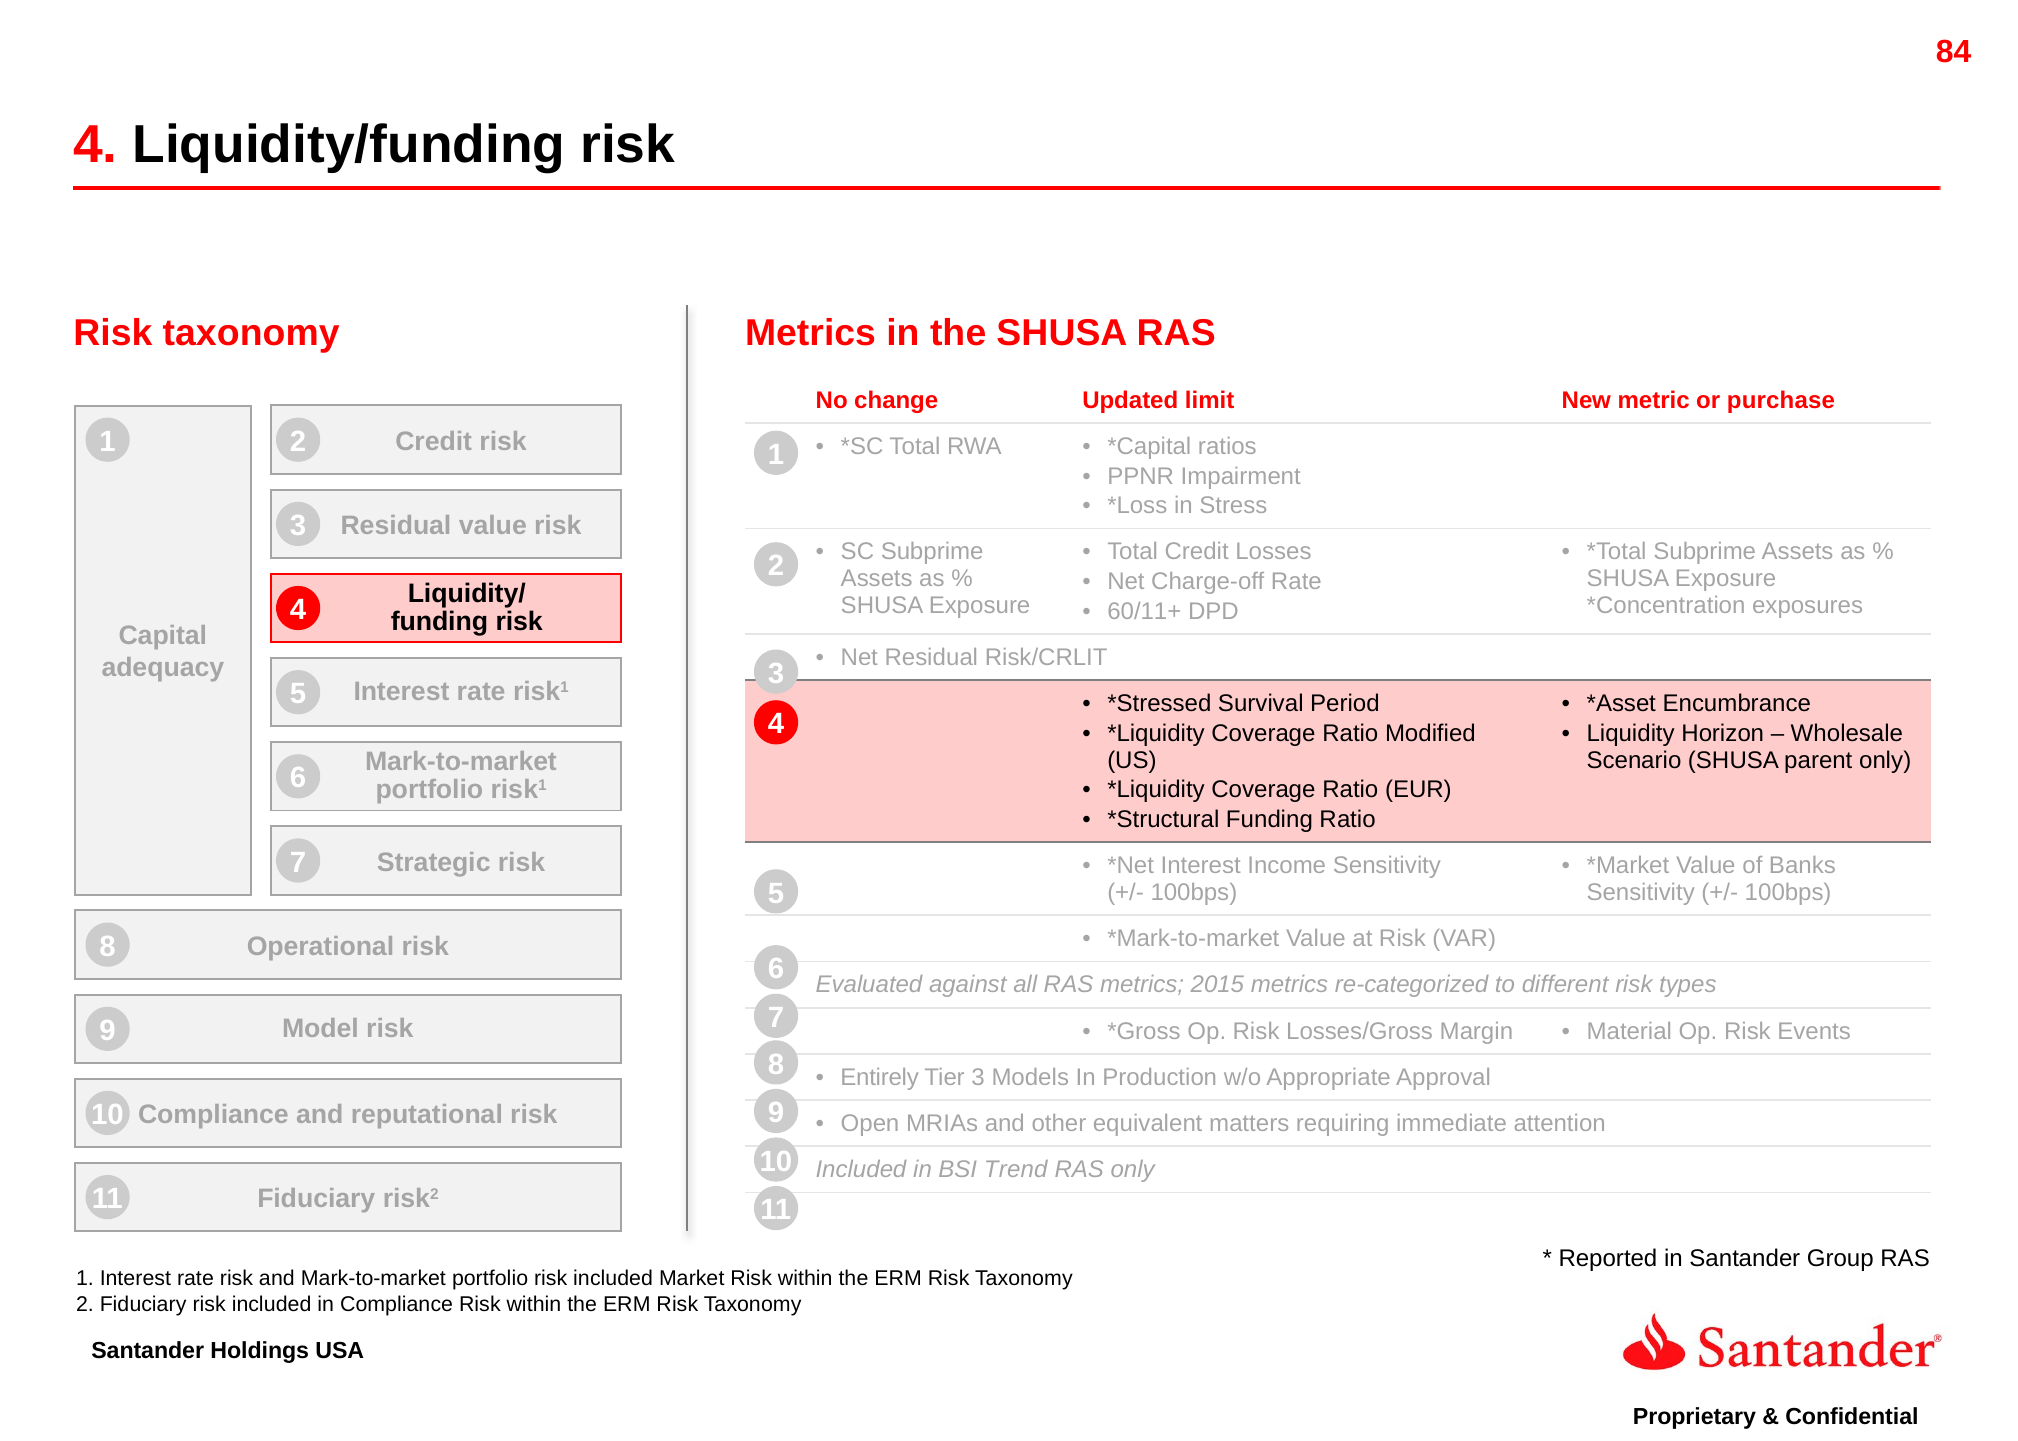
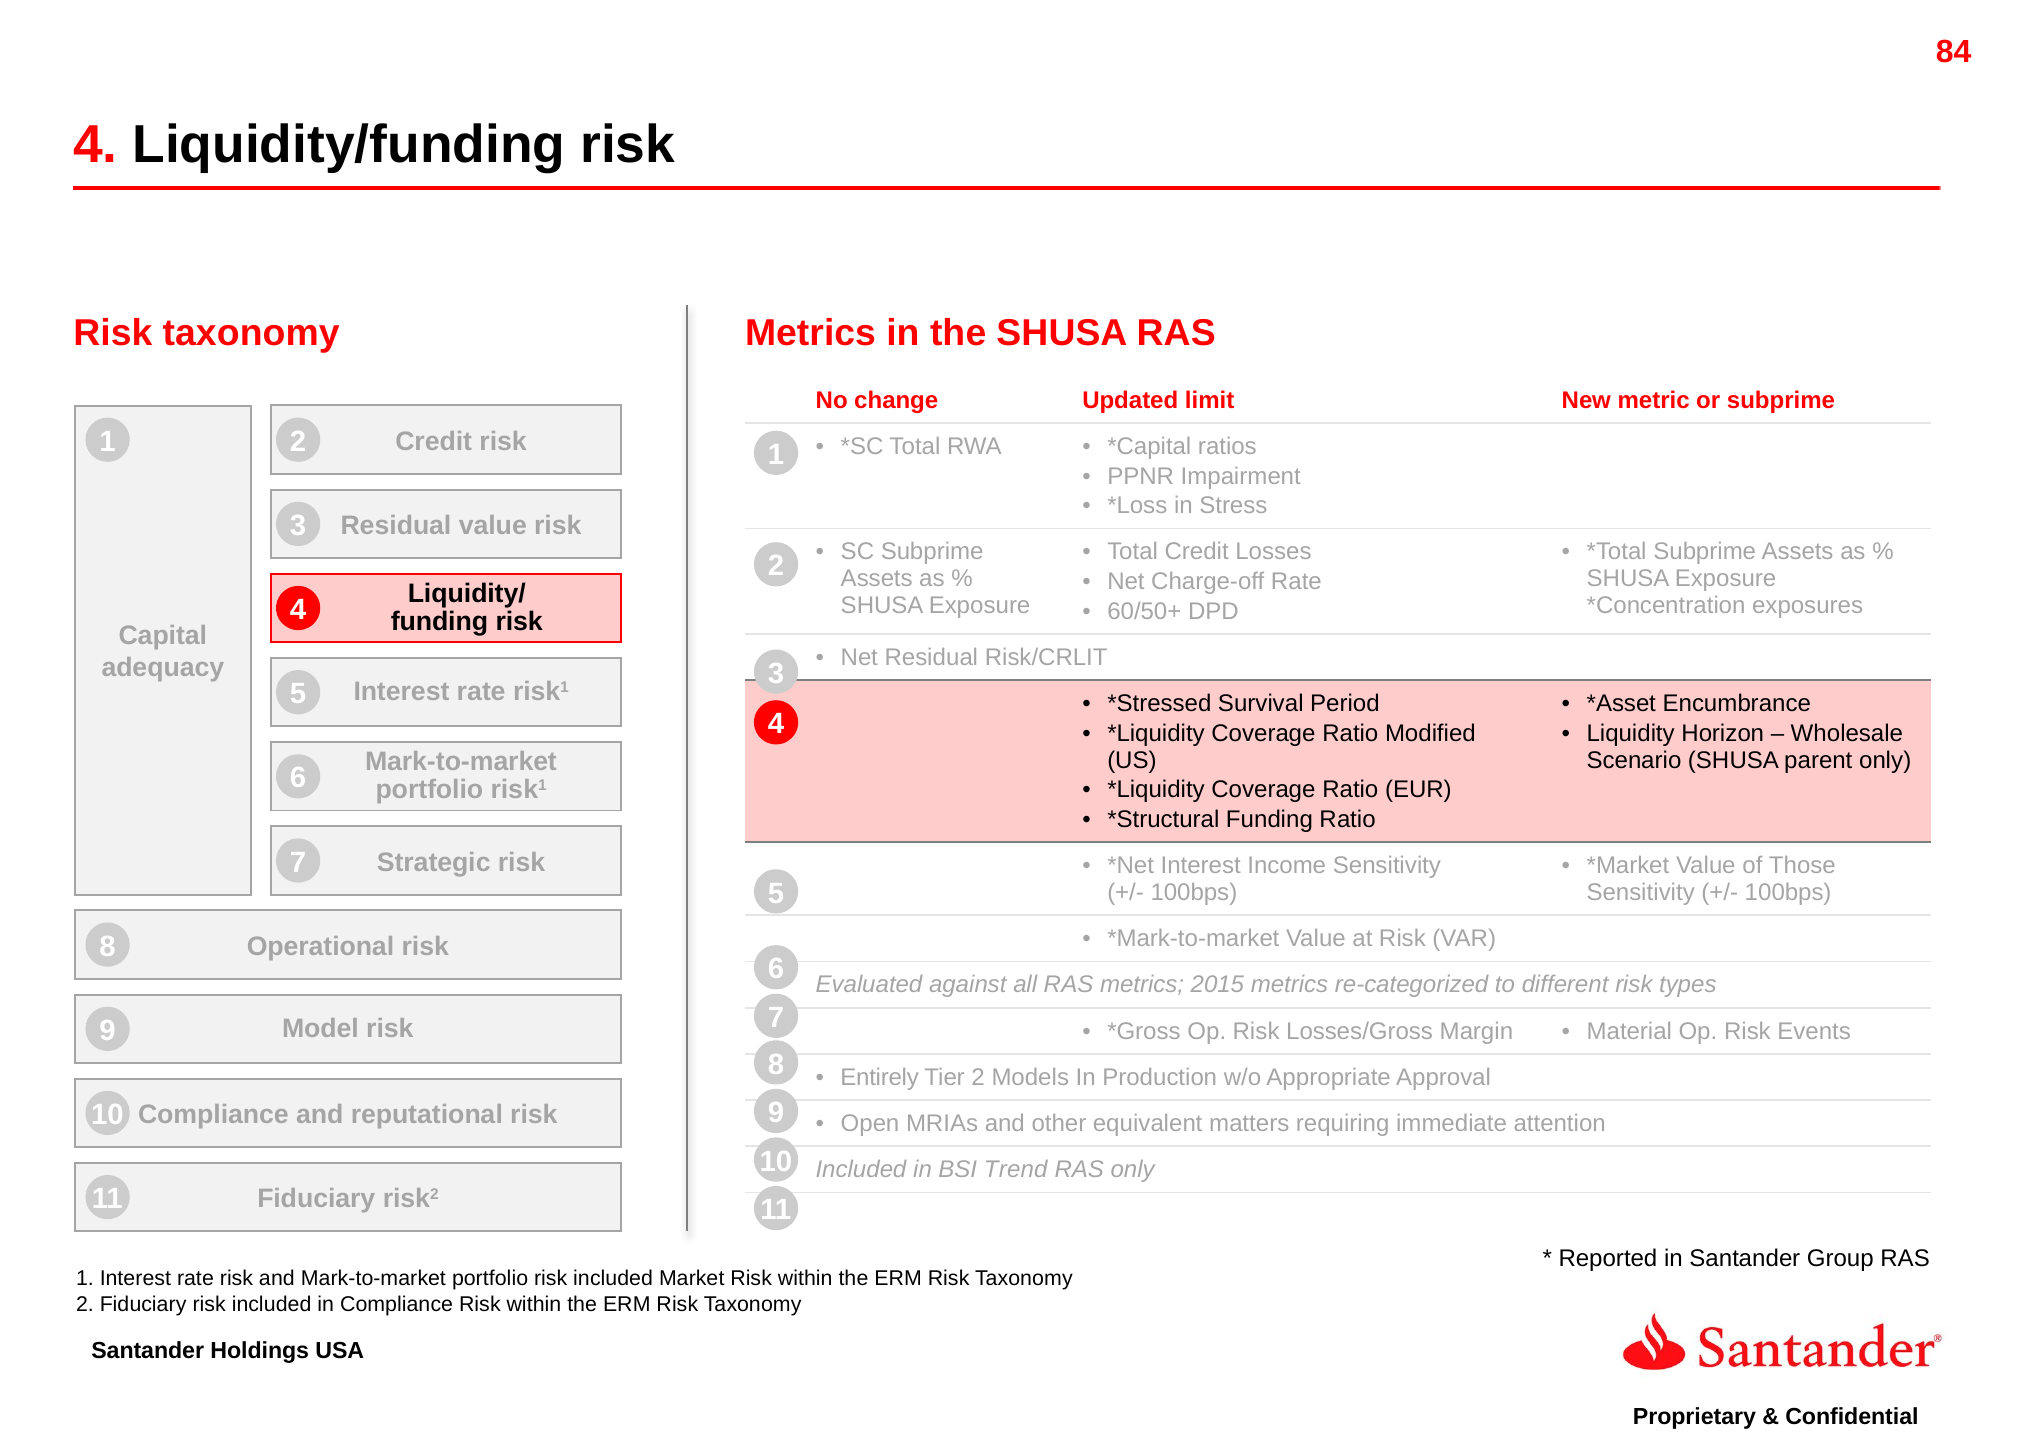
or purchase: purchase -> subprime
60/11+: 60/11+ -> 60/50+
Banks: Banks -> Those
Tier 3: 3 -> 2
